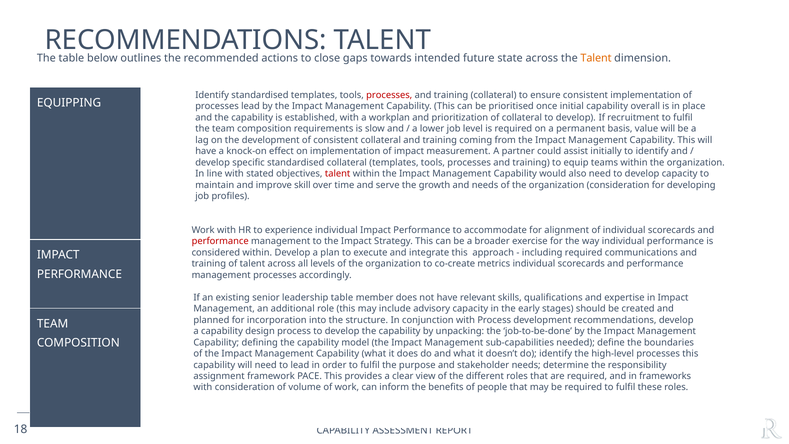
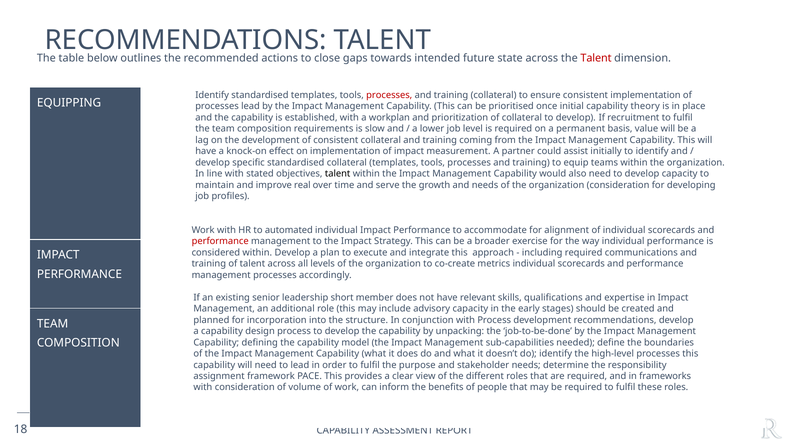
Talent at (596, 58) colour: orange -> red
overall: overall -> theory
talent at (338, 174) colour: red -> black
skill: skill -> real
experience: experience -> automated
leadership table: table -> short
